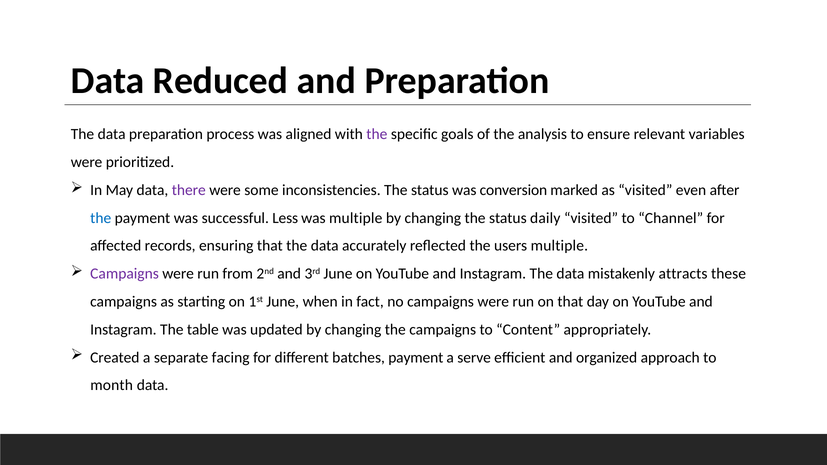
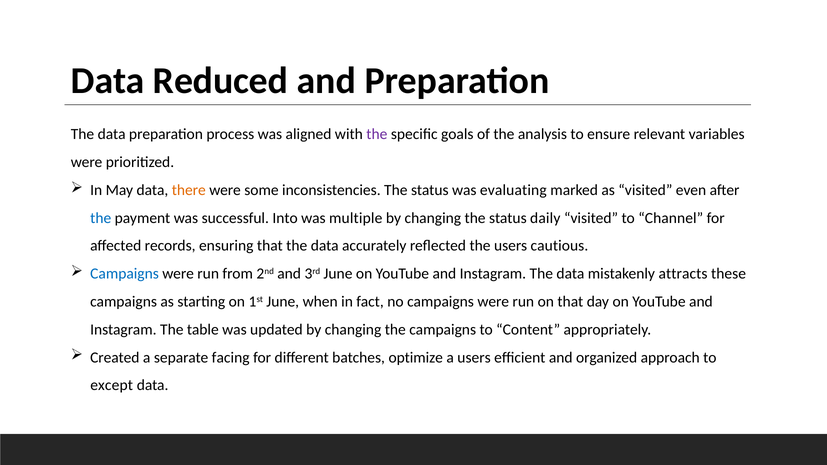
there colour: purple -> orange
conversion: conversion -> evaluating
Less: Less -> Into
users multiple: multiple -> cautious
Campaigns at (125, 274) colour: purple -> blue
batches payment: payment -> optimize
a serve: serve -> users
month: month -> except
